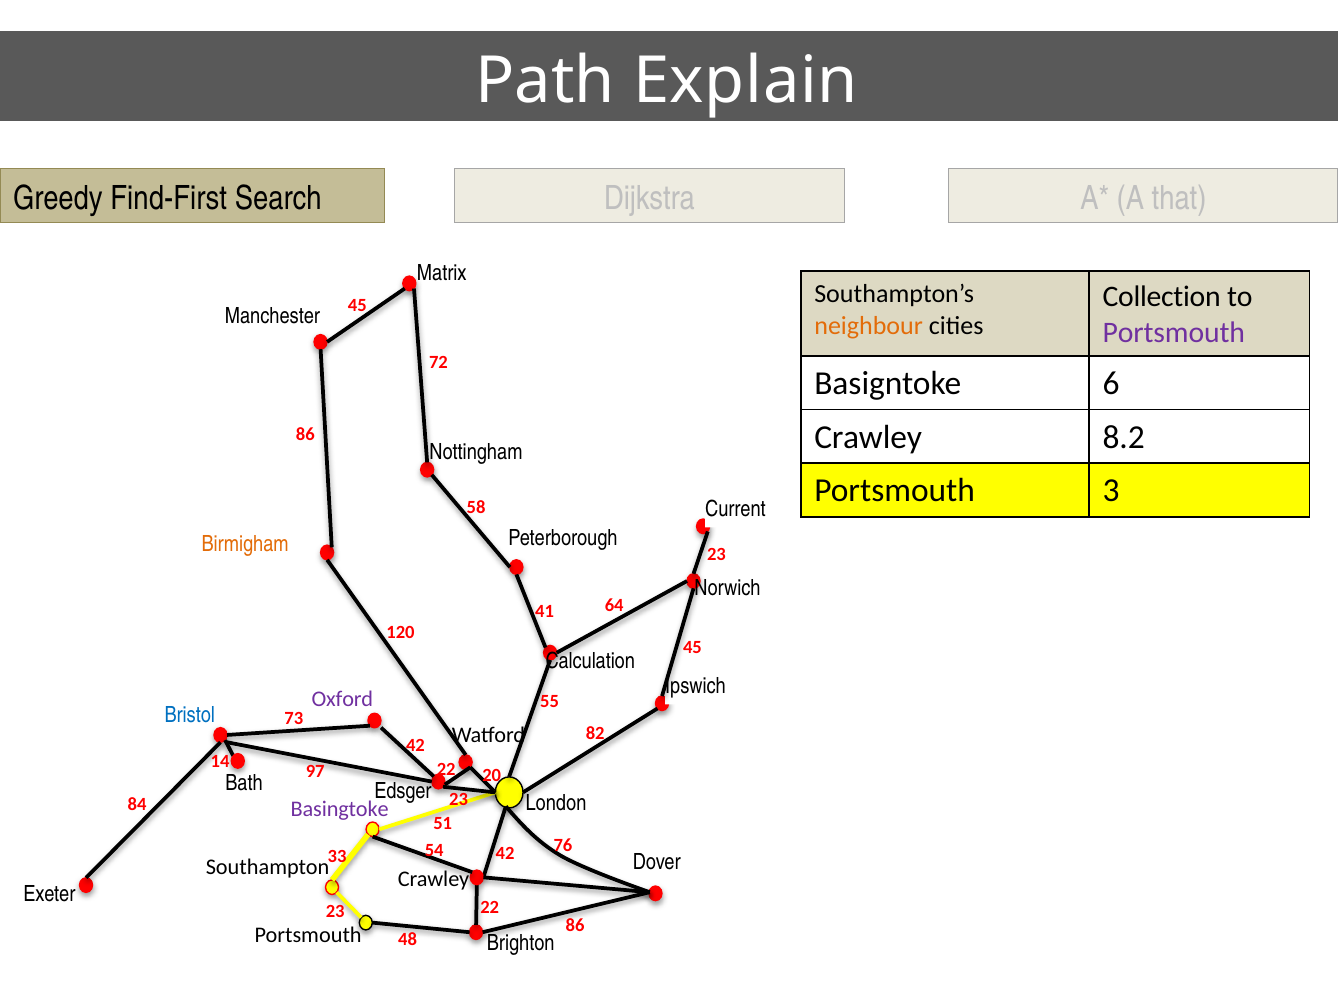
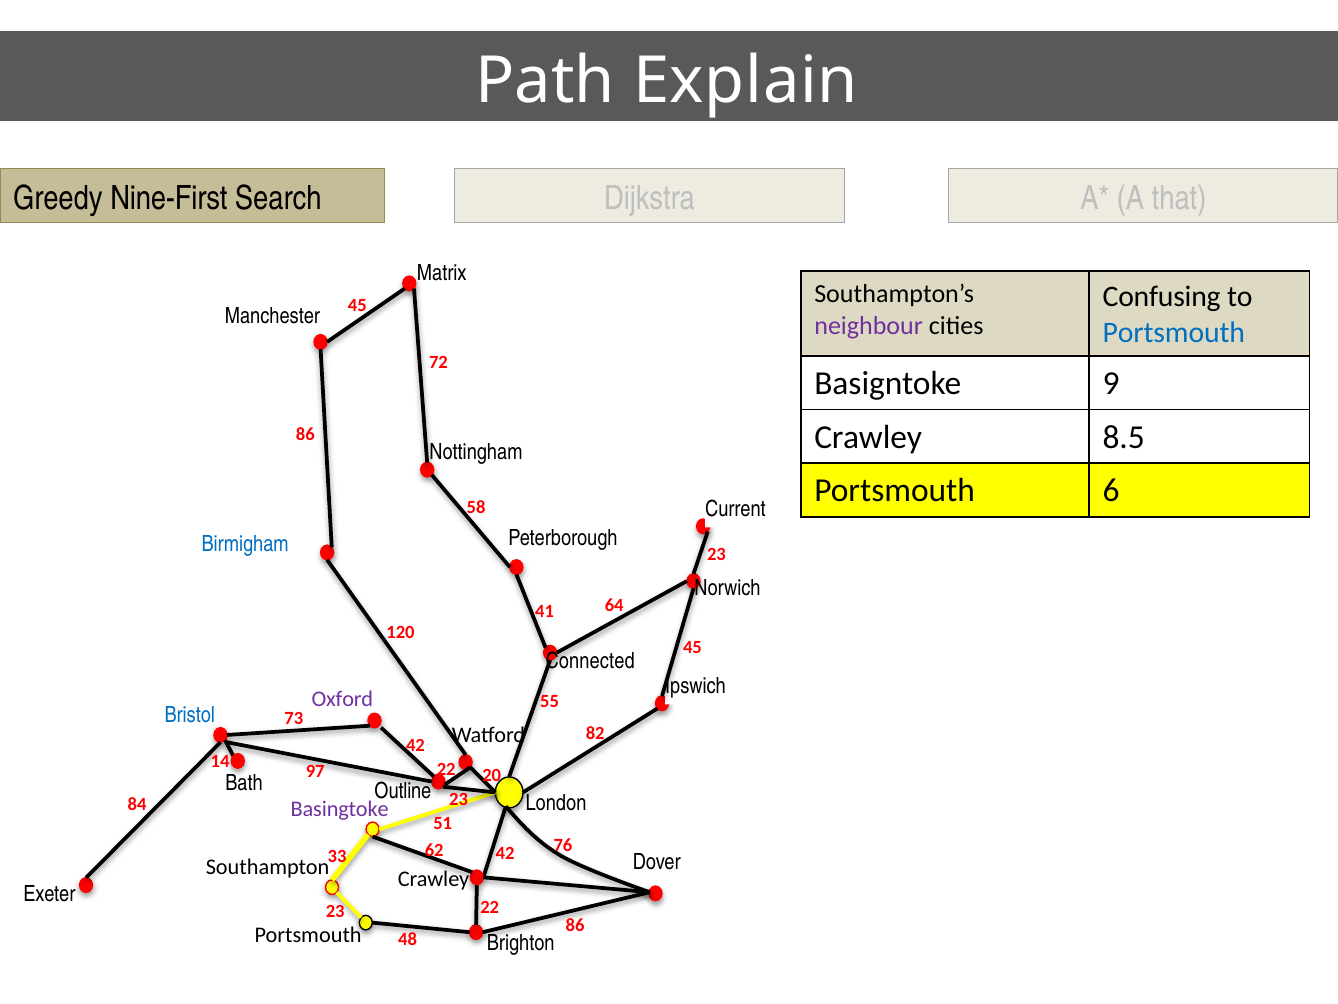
Find-First: Find-First -> Nine-First
Collection: Collection -> Confusing
neighbour colour: orange -> purple
Portsmouth at (1174, 333) colour: purple -> blue
6: 6 -> 9
8.2: 8.2 -> 8.5
3: 3 -> 6
Birmigham colour: orange -> blue
Calculation: Calculation -> Connected
Edsger: Edsger -> Outline
54: 54 -> 62
